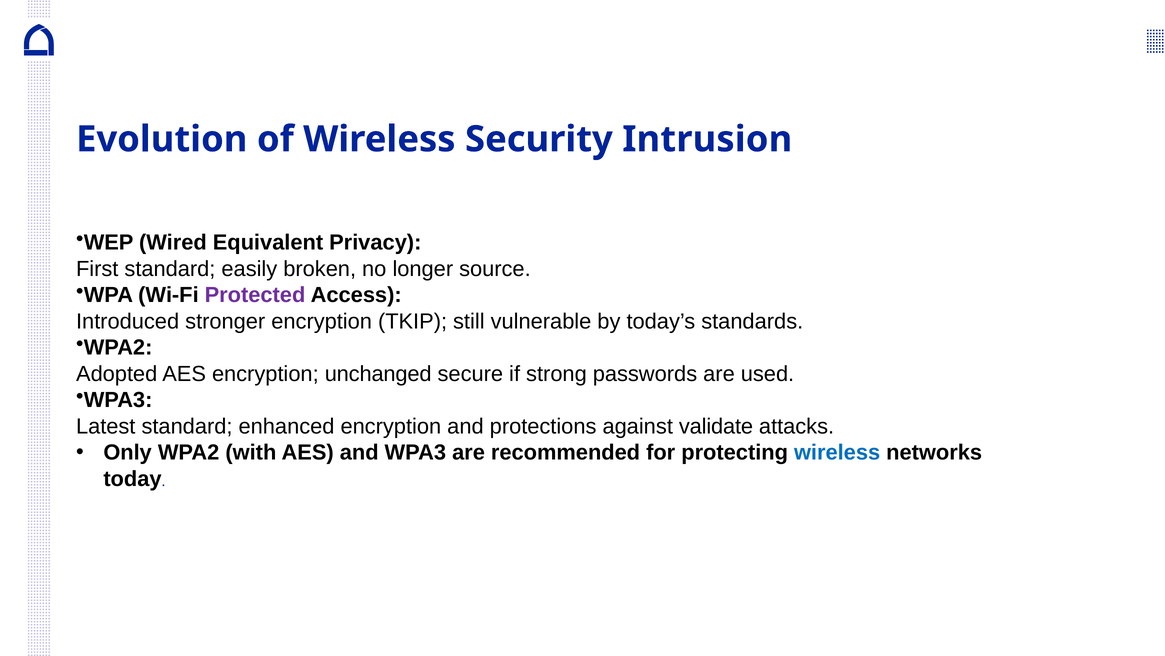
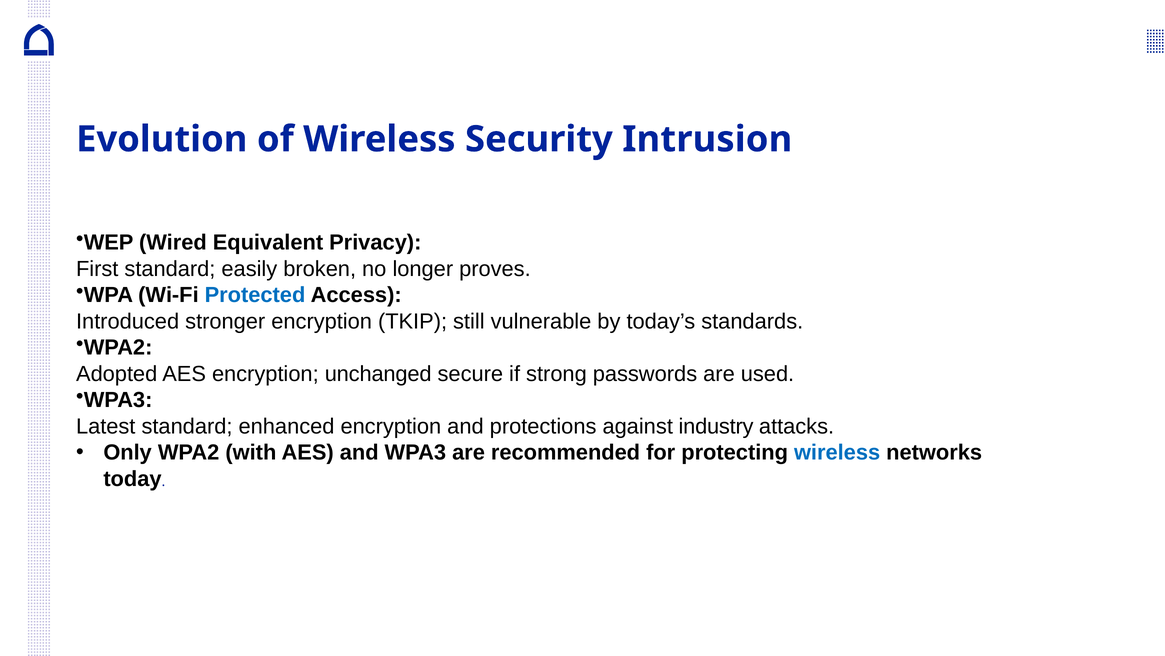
source: source -> proves
Protected colour: purple -> blue
validate: validate -> industry
